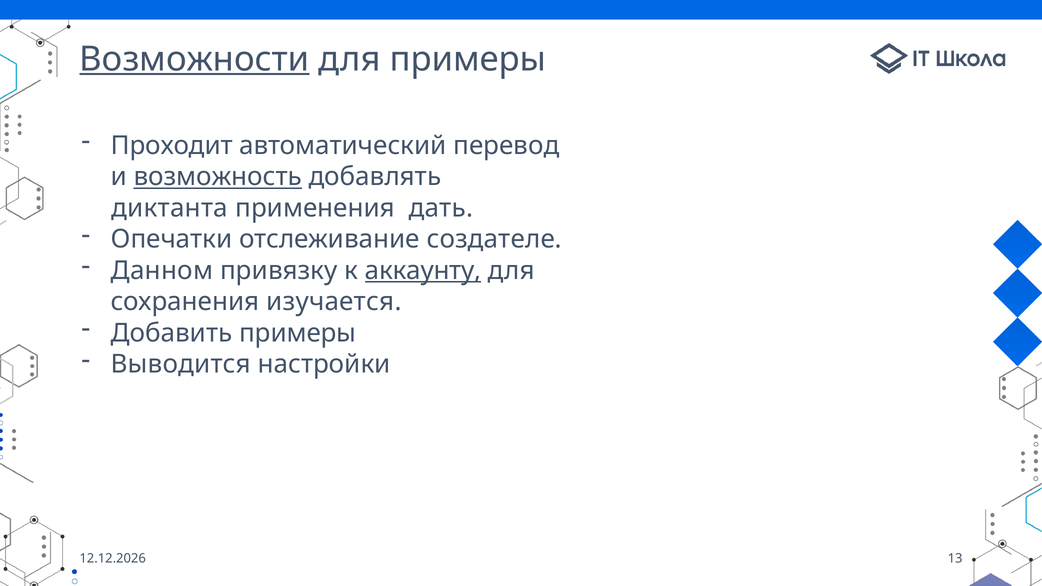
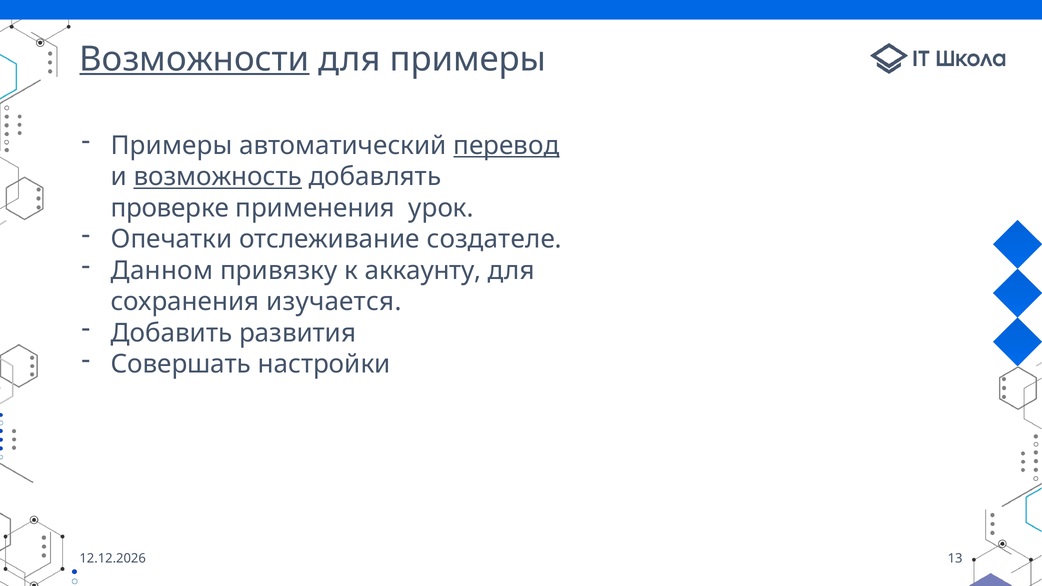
Проходит at (172, 146): Проходит -> Примеры
перевод underline: none -> present
диктанта: диктанта -> проверке
дать: дать -> урок
аккаунту underline: present -> none
Добавить примеры: примеры -> развития
Выводится: Выводится -> Совершать
